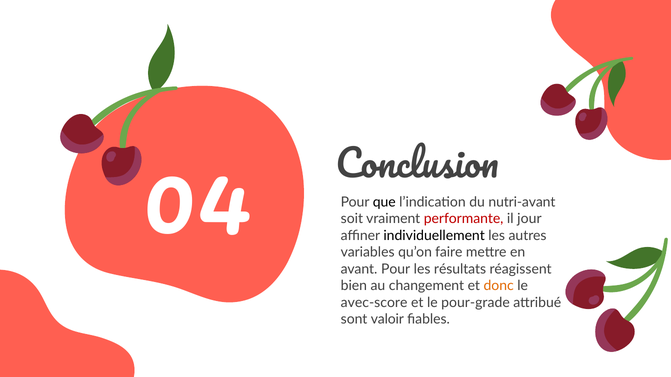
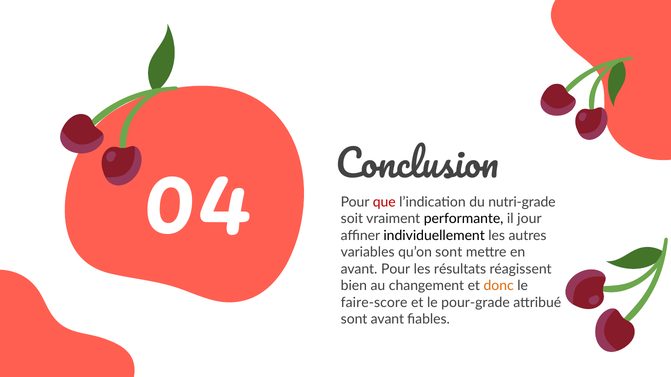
que colour: black -> red
nutri-avant: nutri-avant -> nutri-grade
performante colour: red -> black
qu’on faire: faire -> sont
avec-score: avec-score -> faire-score
sont valoir: valoir -> avant
